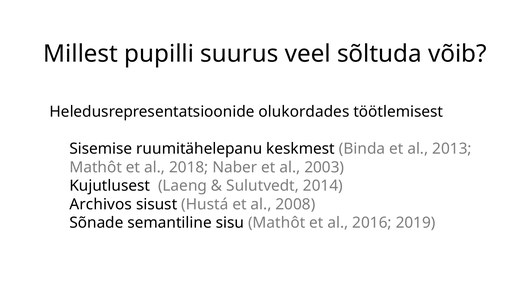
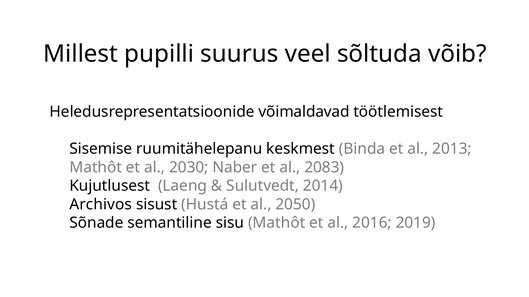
olukordades: olukordades -> võimaldavad
2018: 2018 -> 2030
2003: 2003 -> 2083
2008: 2008 -> 2050
